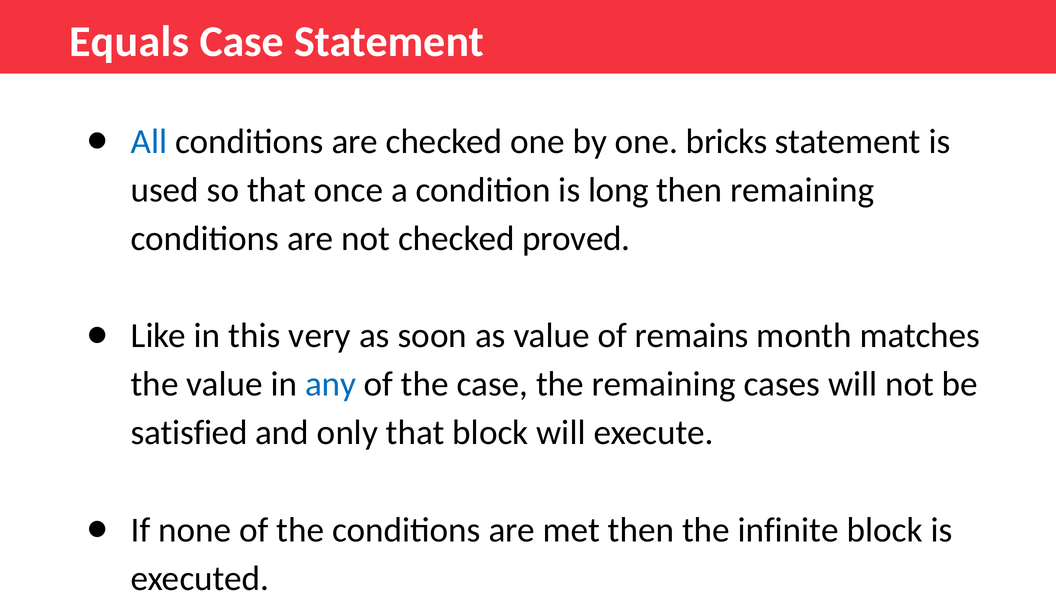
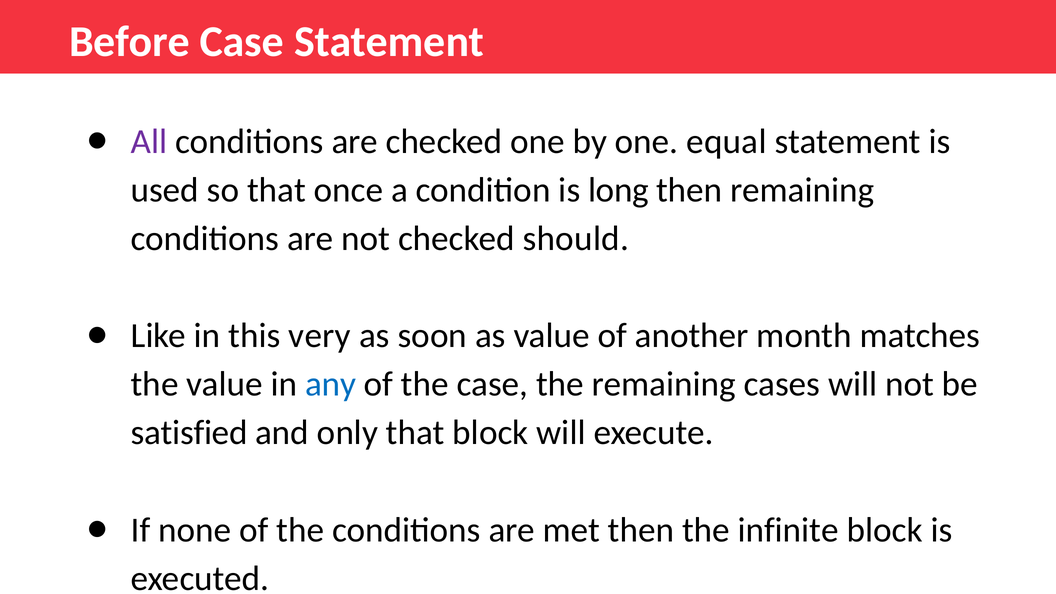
Equals: Equals -> Before
All colour: blue -> purple
bricks: bricks -> equal
proved: proved -> should
remains: remains -> another
